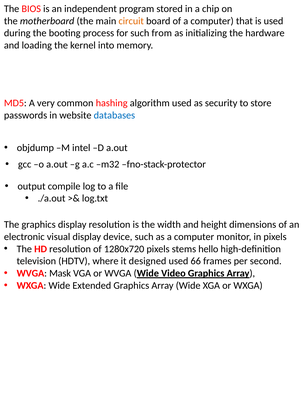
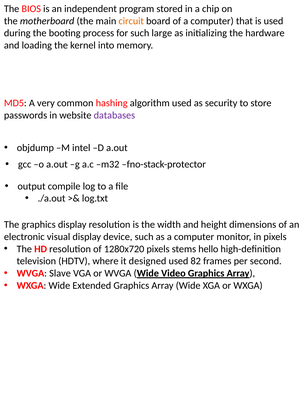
from: from -> large
databases colour: blue -> purple
66: 66 -> 82
Mask: Mask -> Slave
